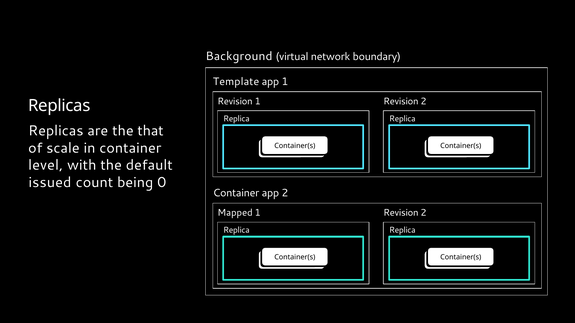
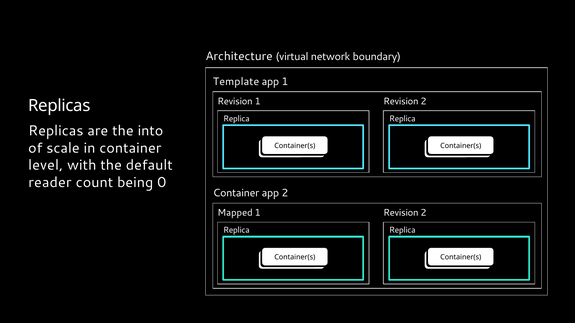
Background: Background -> Architecture
that: that -> into
issued: issued -> reader
